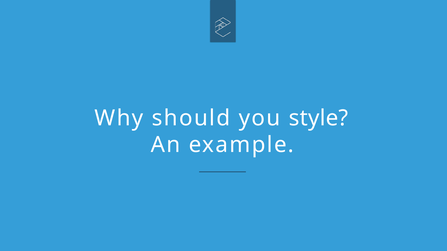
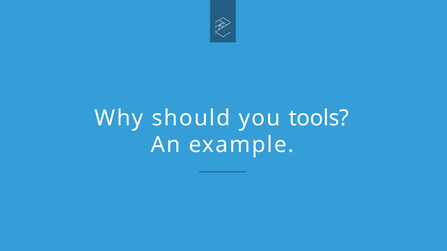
style: style -> tools
